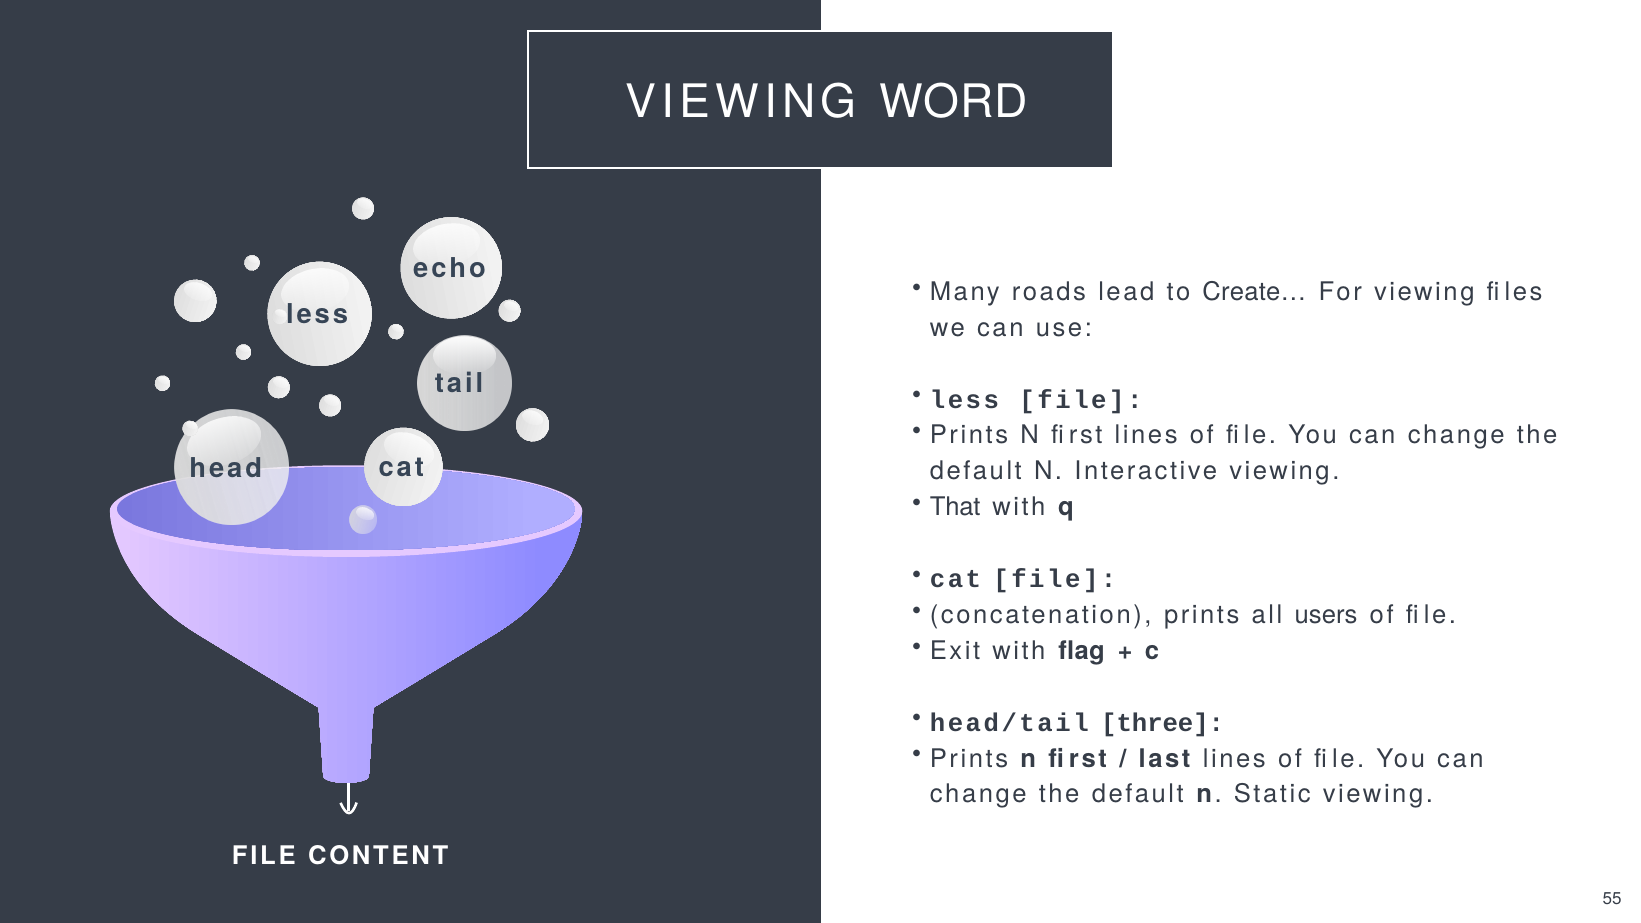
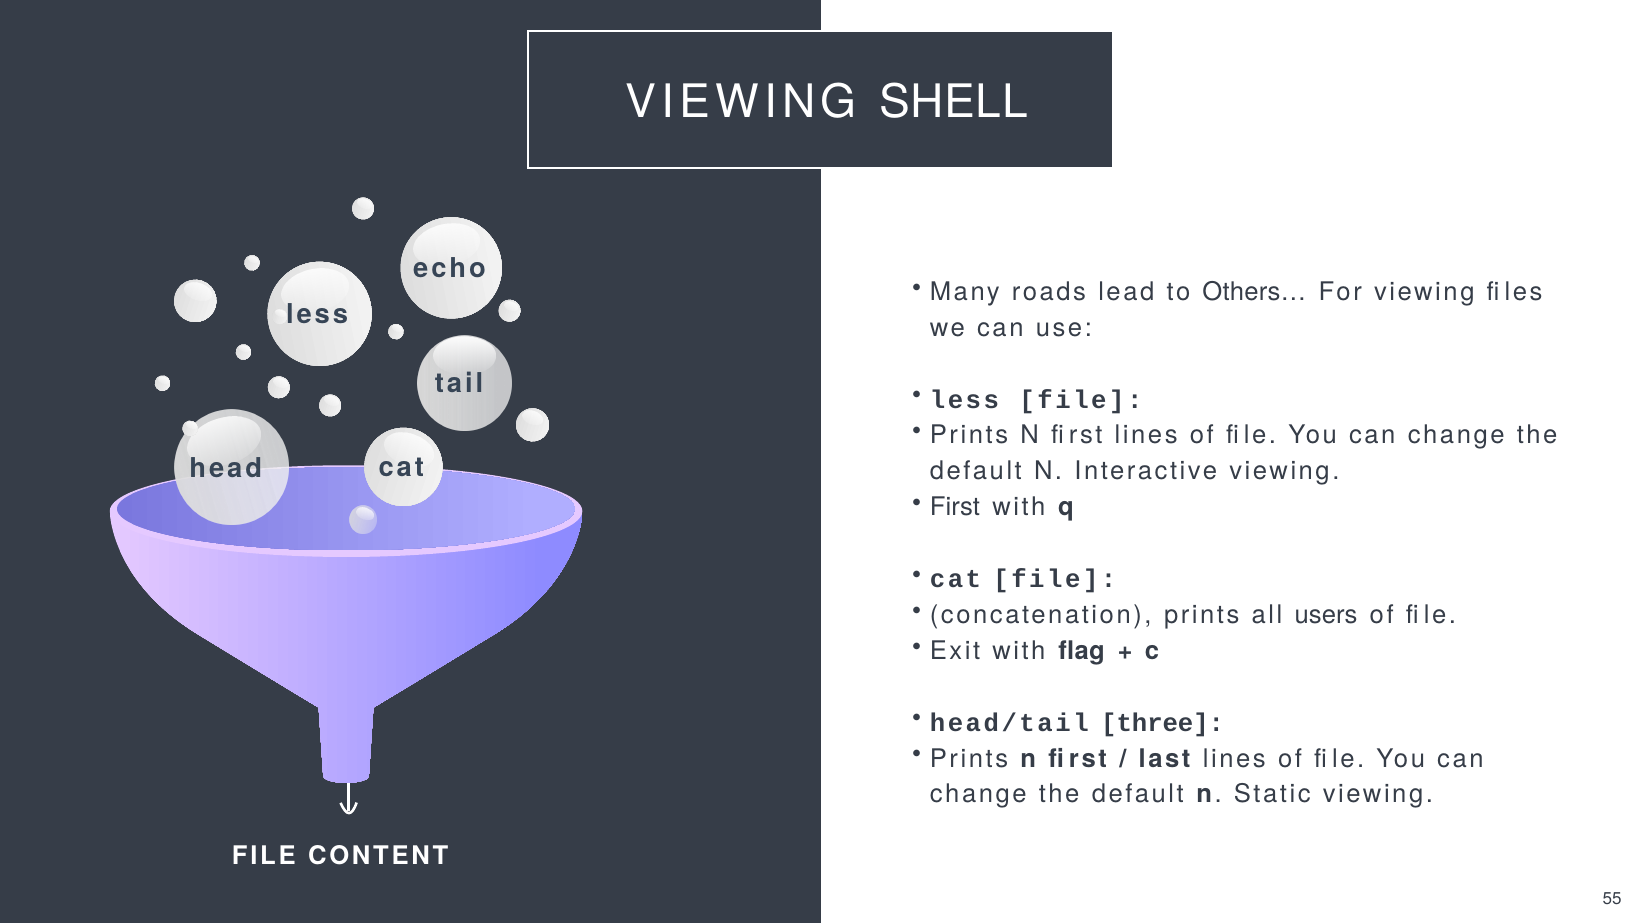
WORD: WORD -> SHELL
Create…: Create… -> Others…
That at (955, 508): That -> First
